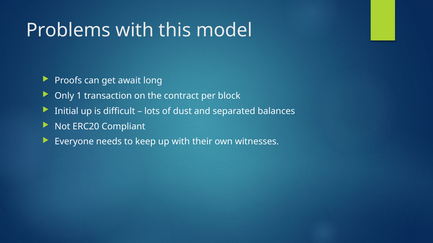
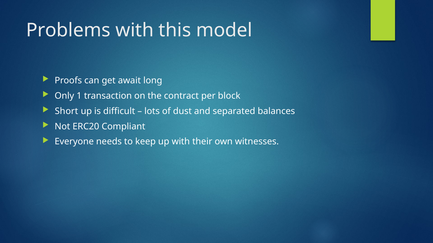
Initial: Initial -> Short
